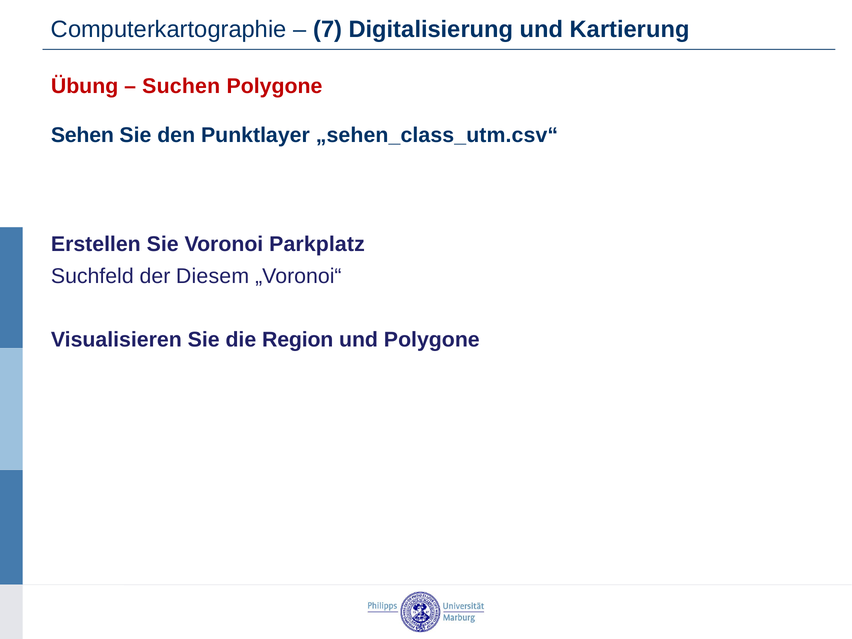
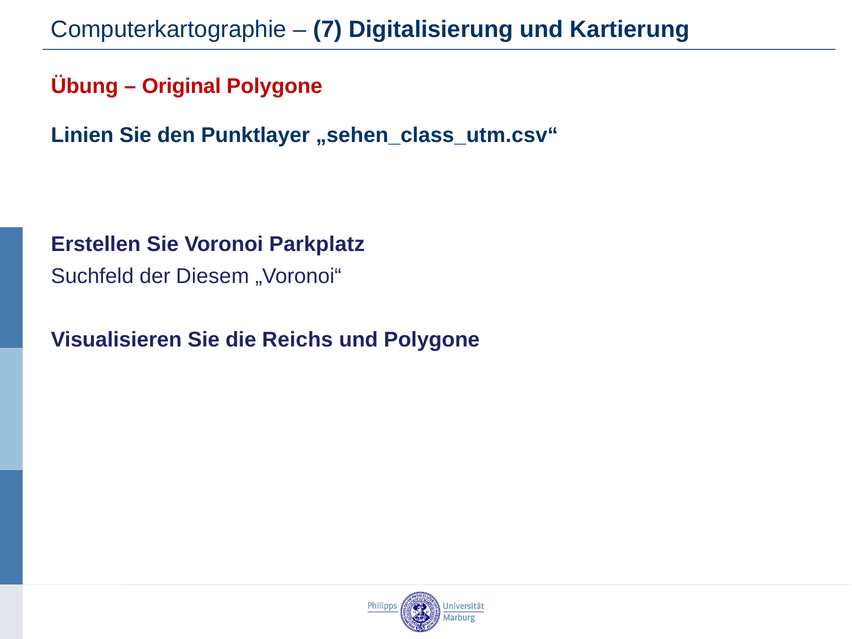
Suchen: Suchen -> Original
Sehen: Sehen -> Linien
Region: Region -> Reichs
